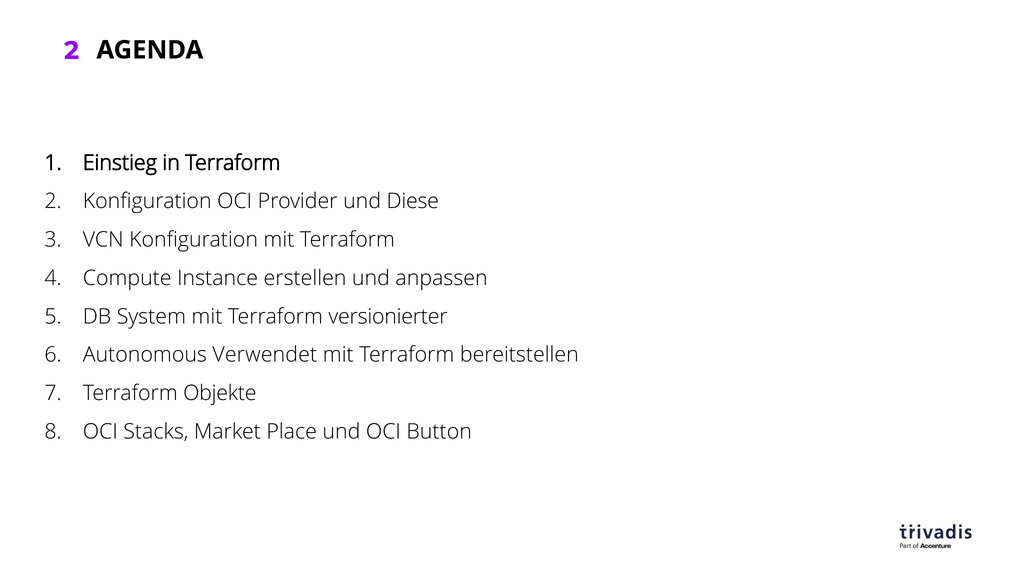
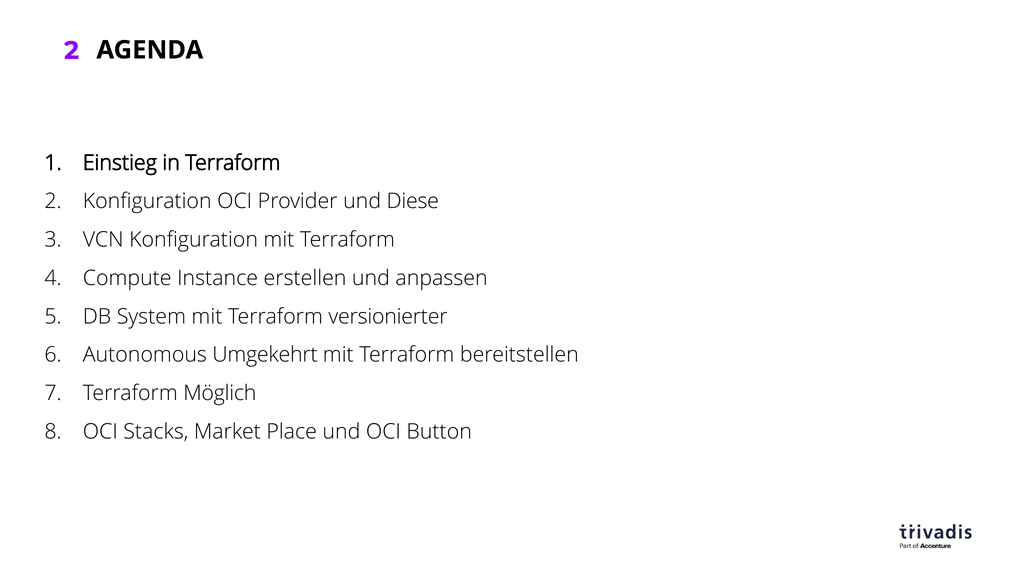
Verwendet: Verwendet -> Umgekehrt
Objekte: Objekte -> Möglich
